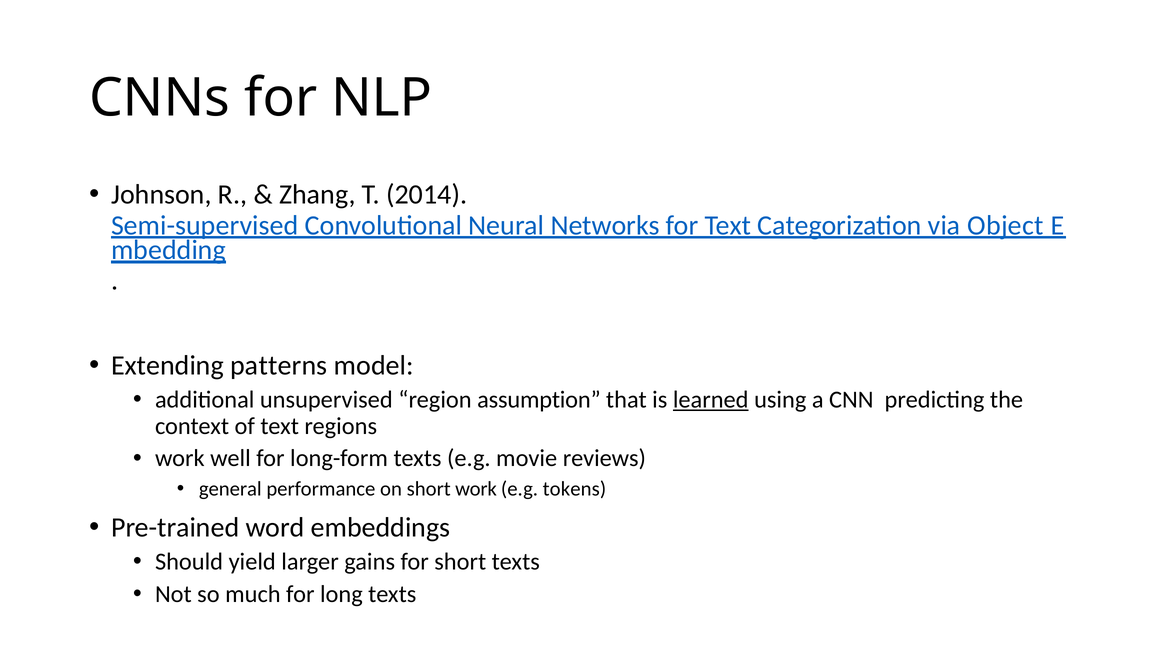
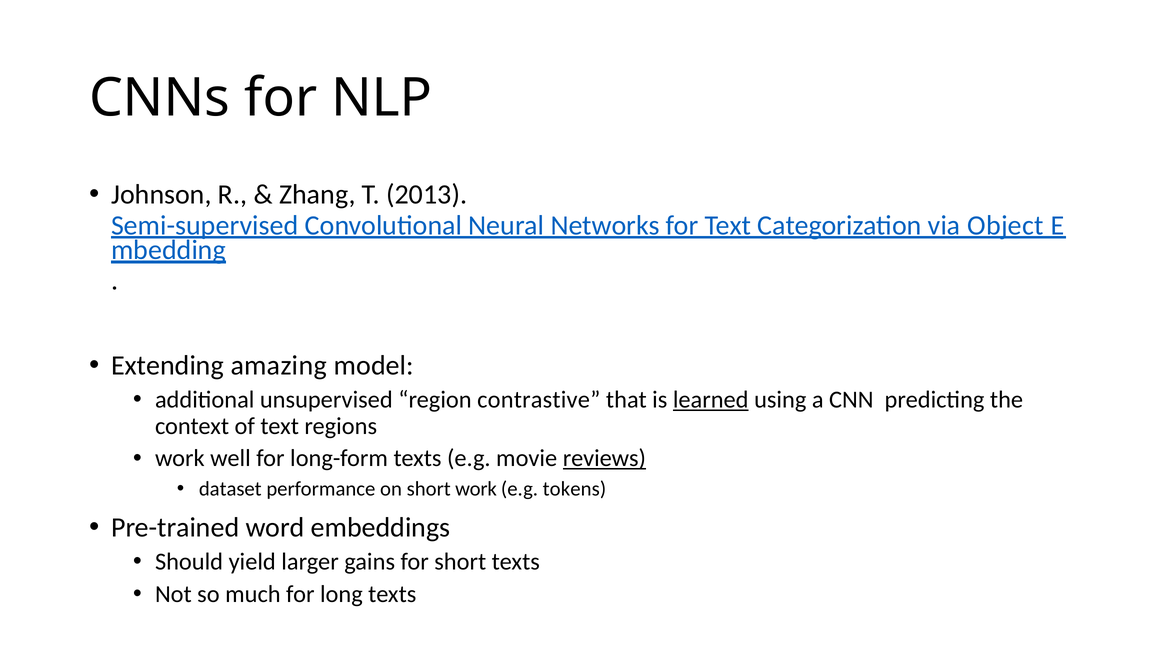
2014: 2014 -> 2013
patterns: patterns -> amazing
assumption: assumption -> contrastive
reviews underline: none -> present
general: general -> dataset
